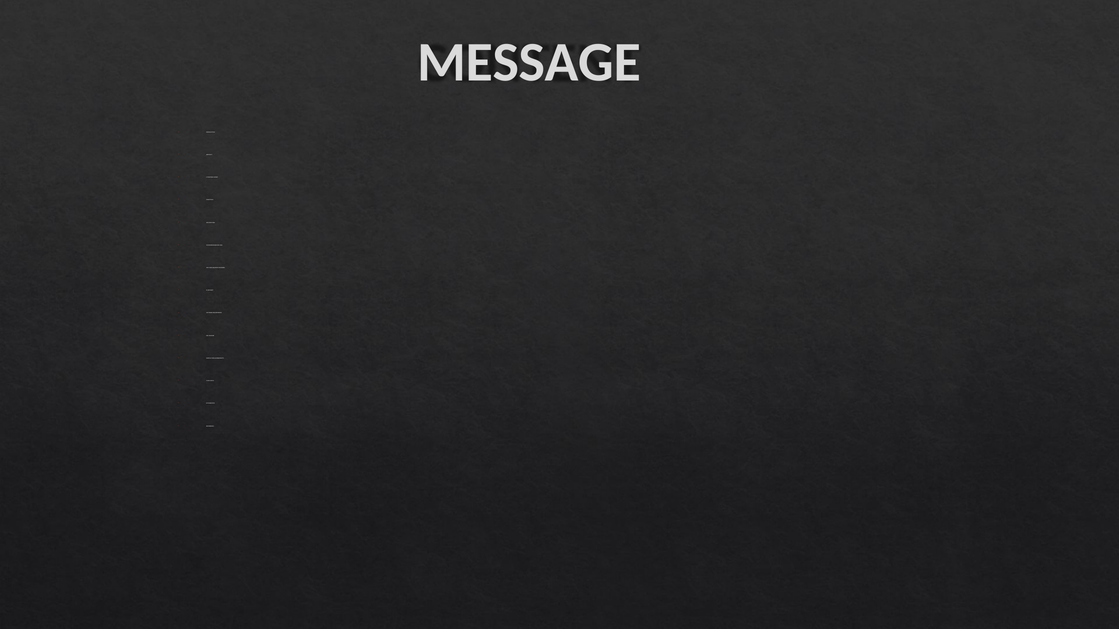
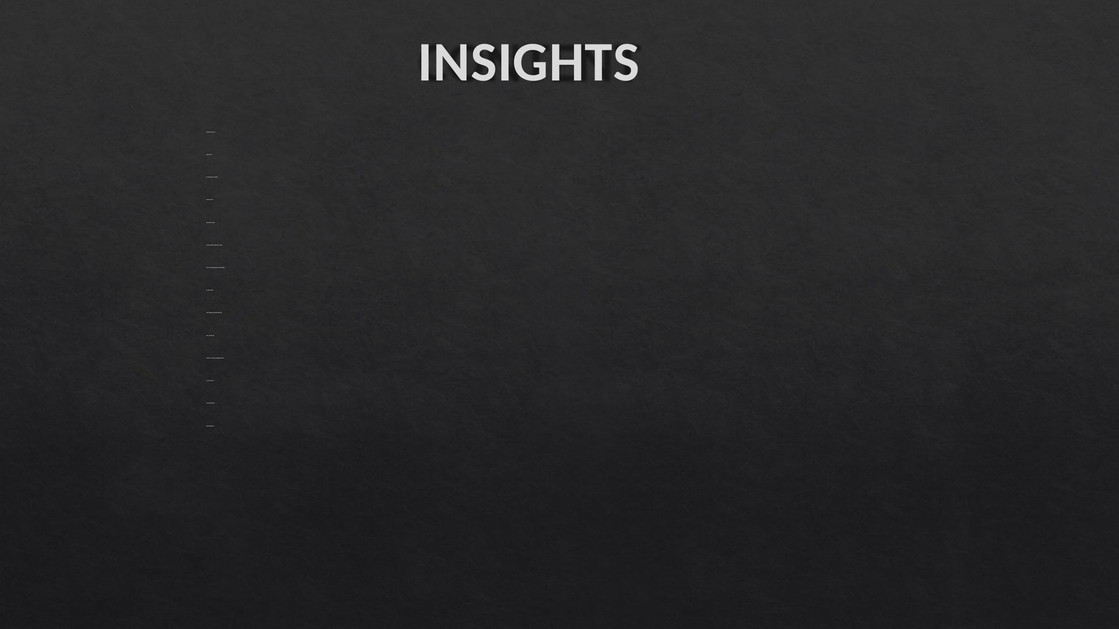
MESSAGE: MESSAGE -> INSIGHTS
